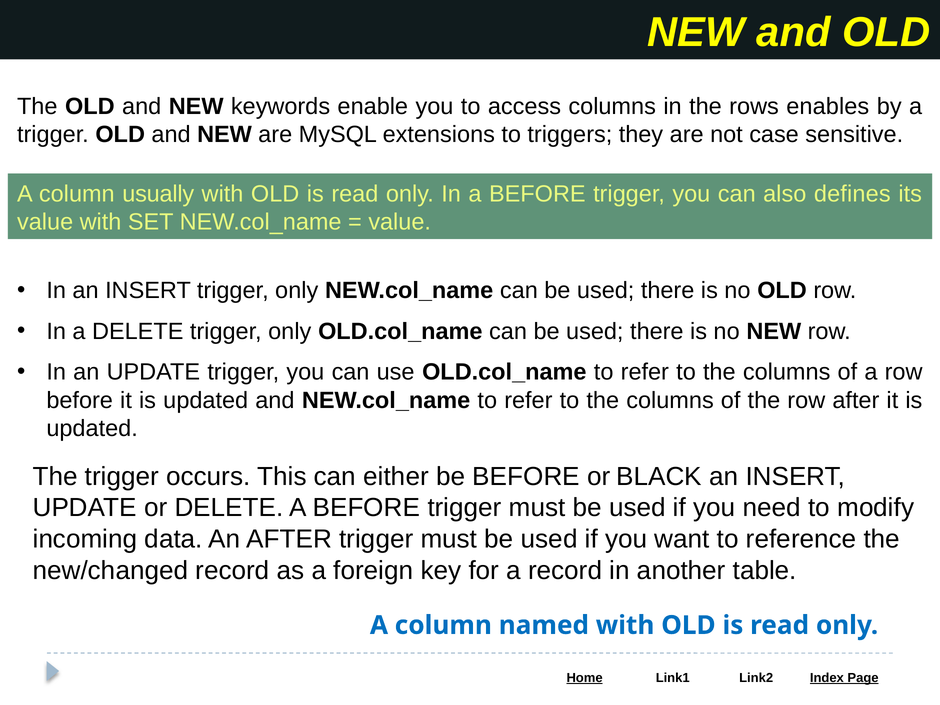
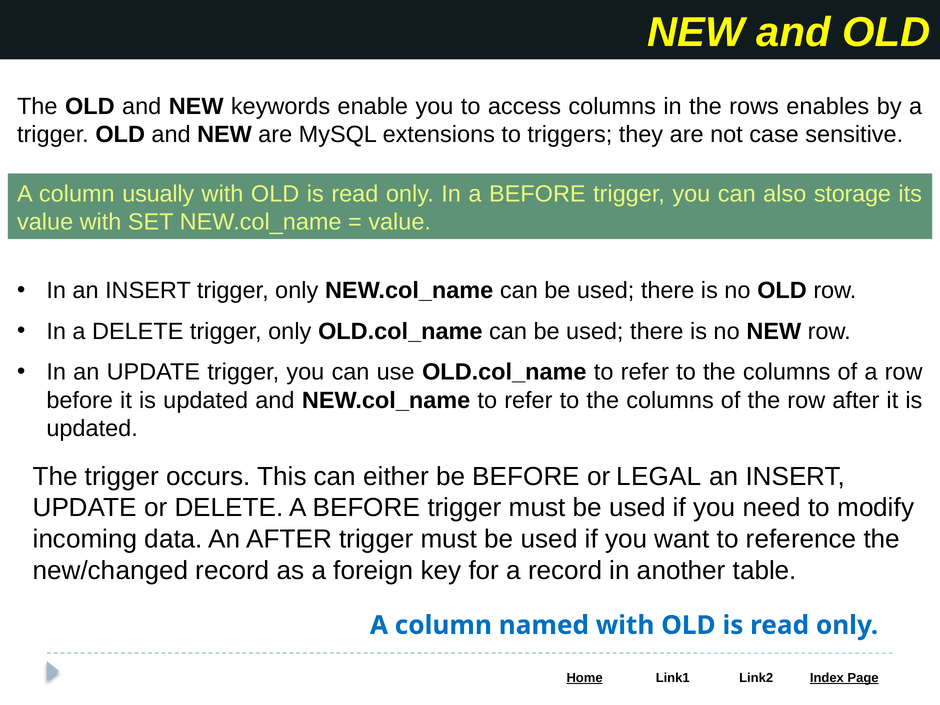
defines: defines -> storage
BLACK: BLACK -> LEGAL
